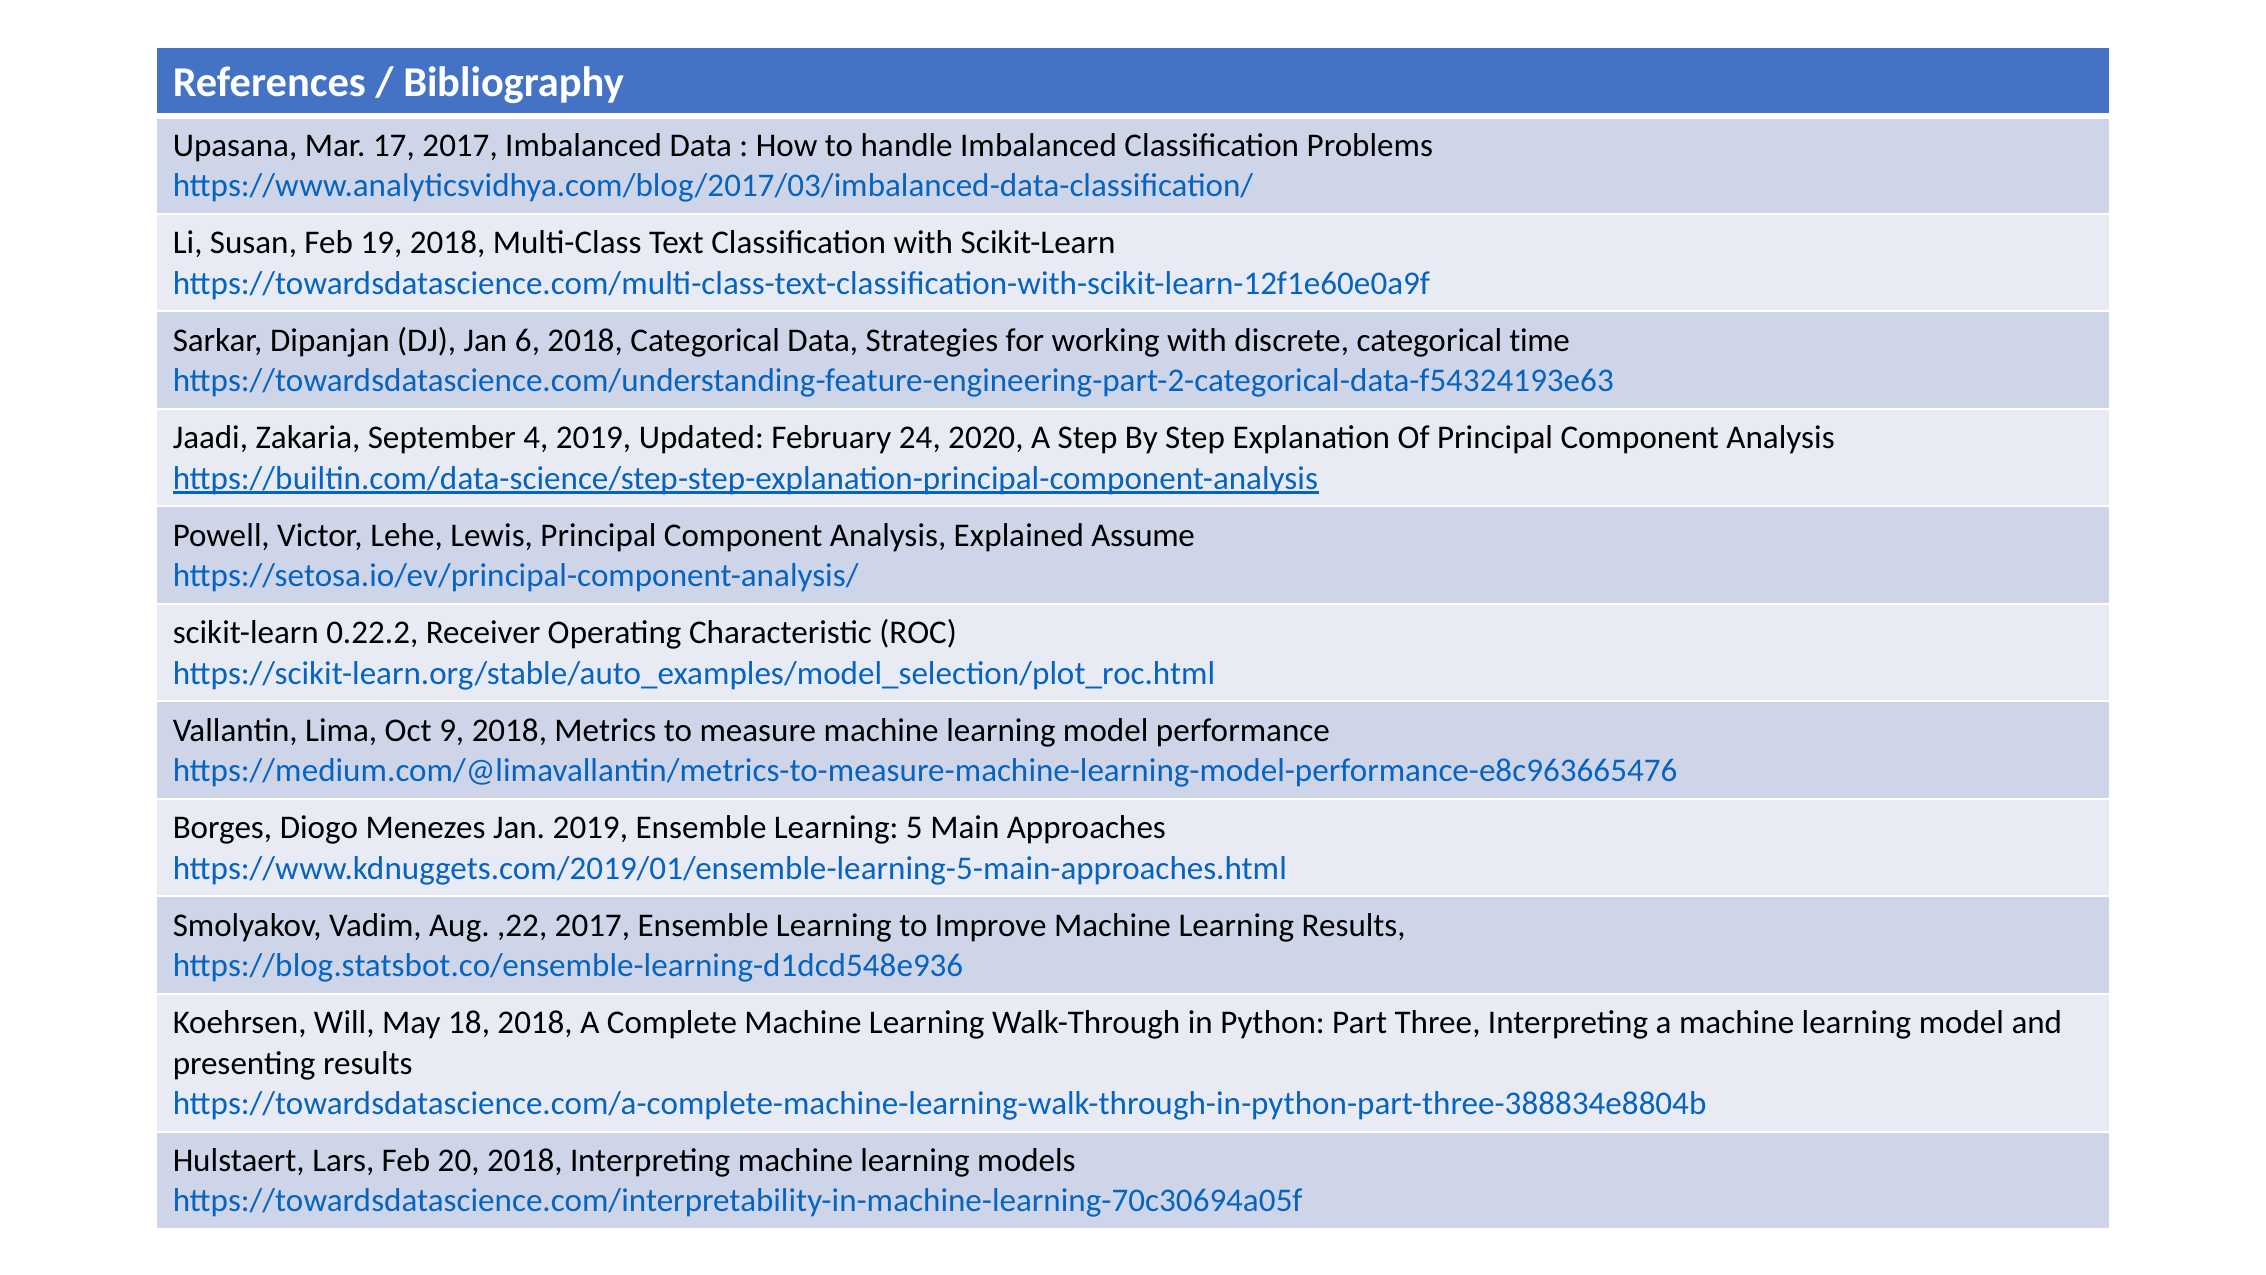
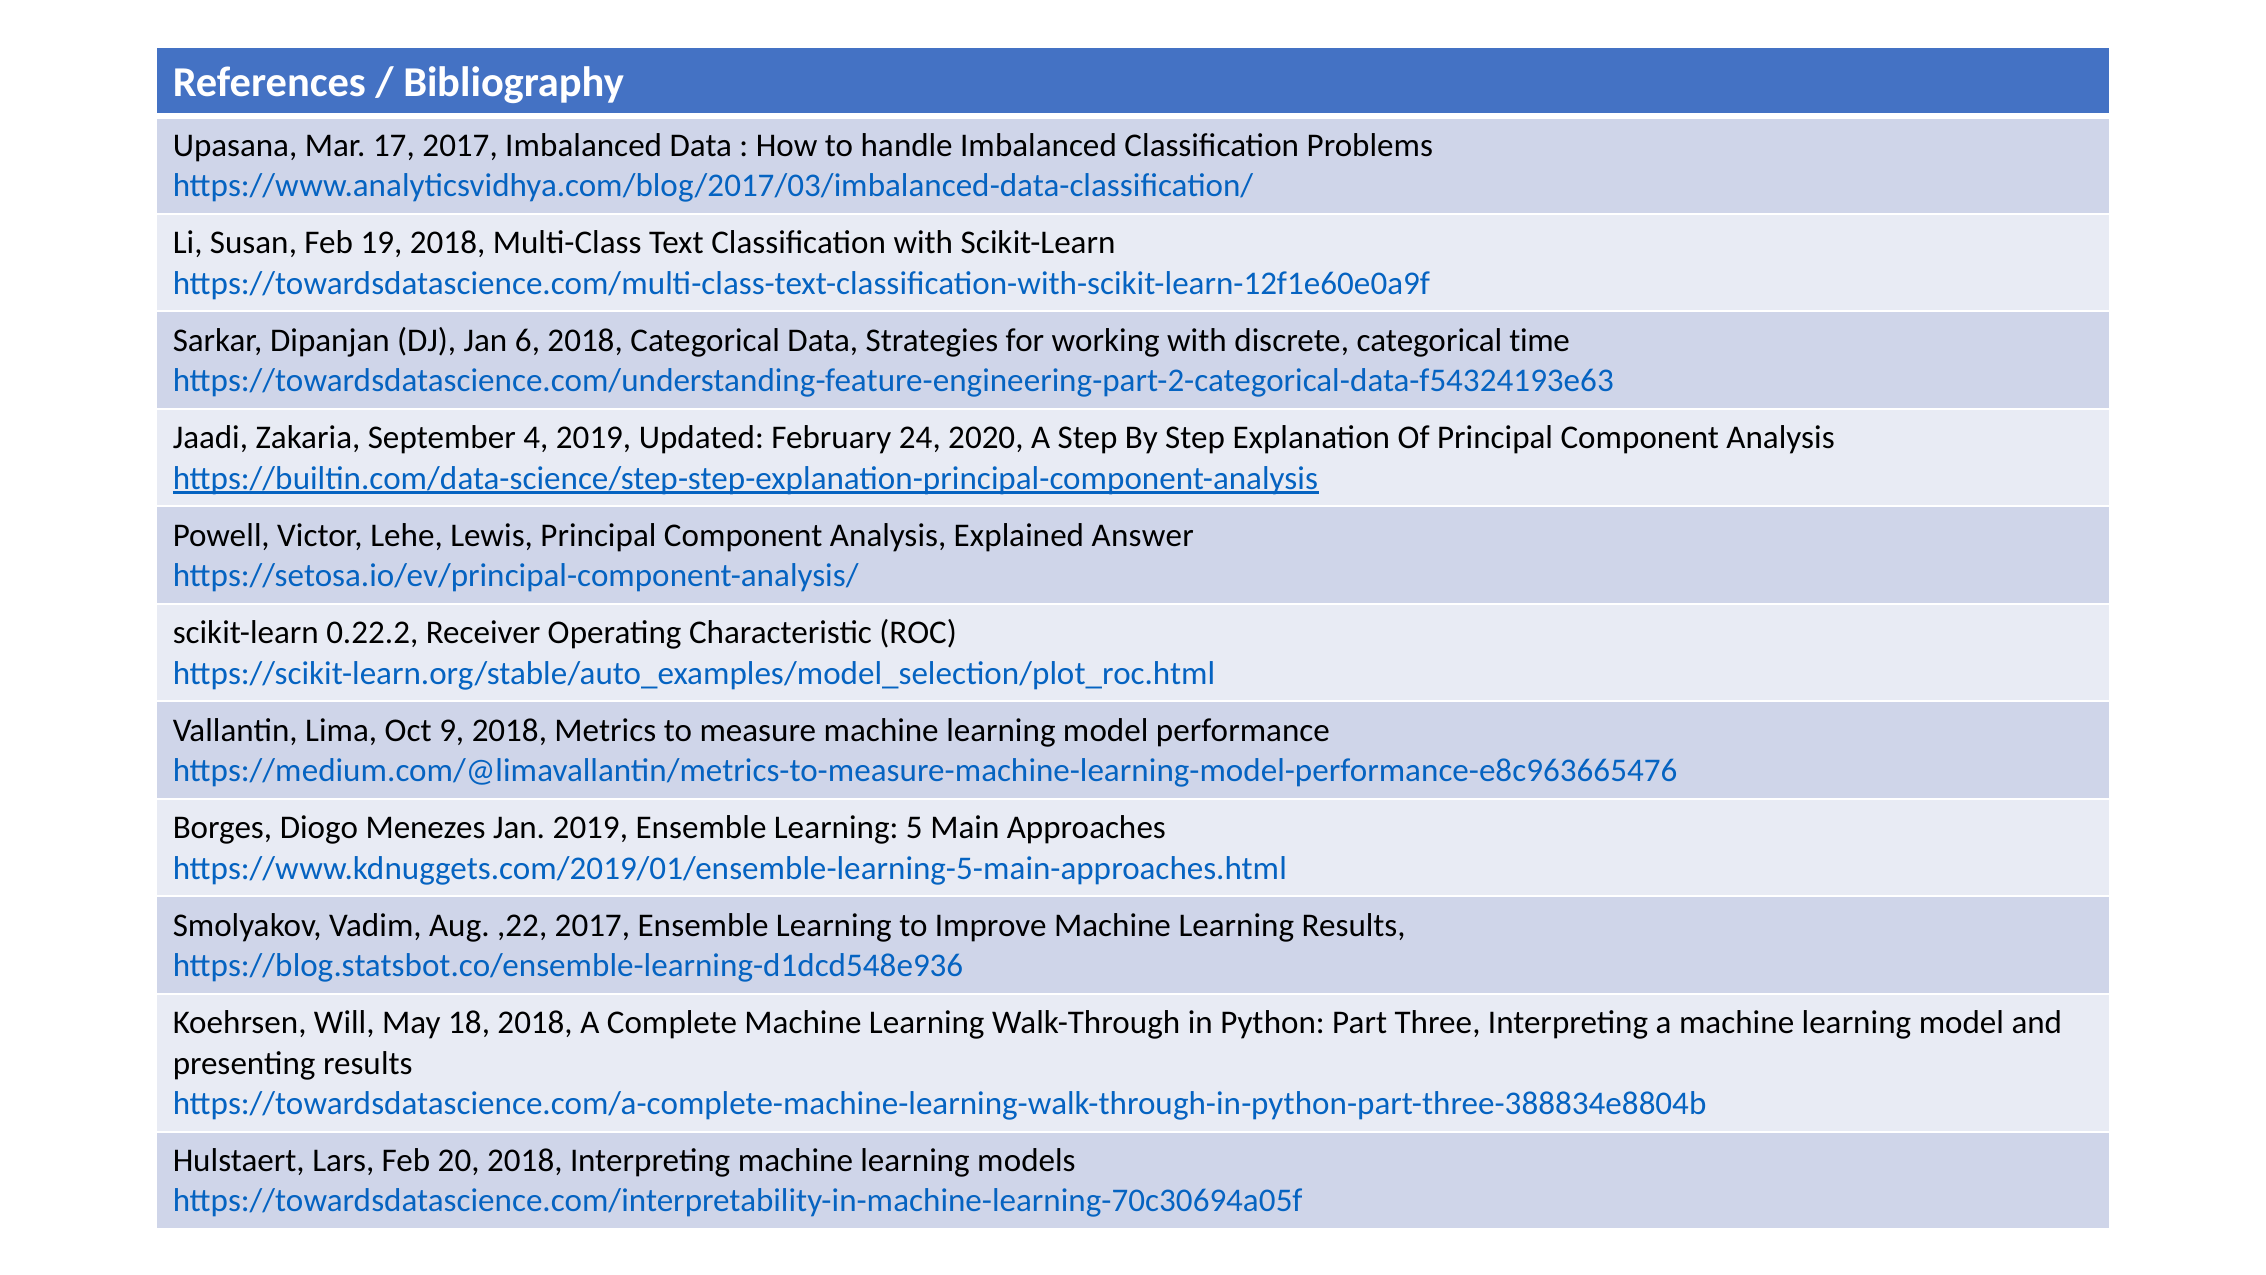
Assume: Assume -> Answer
